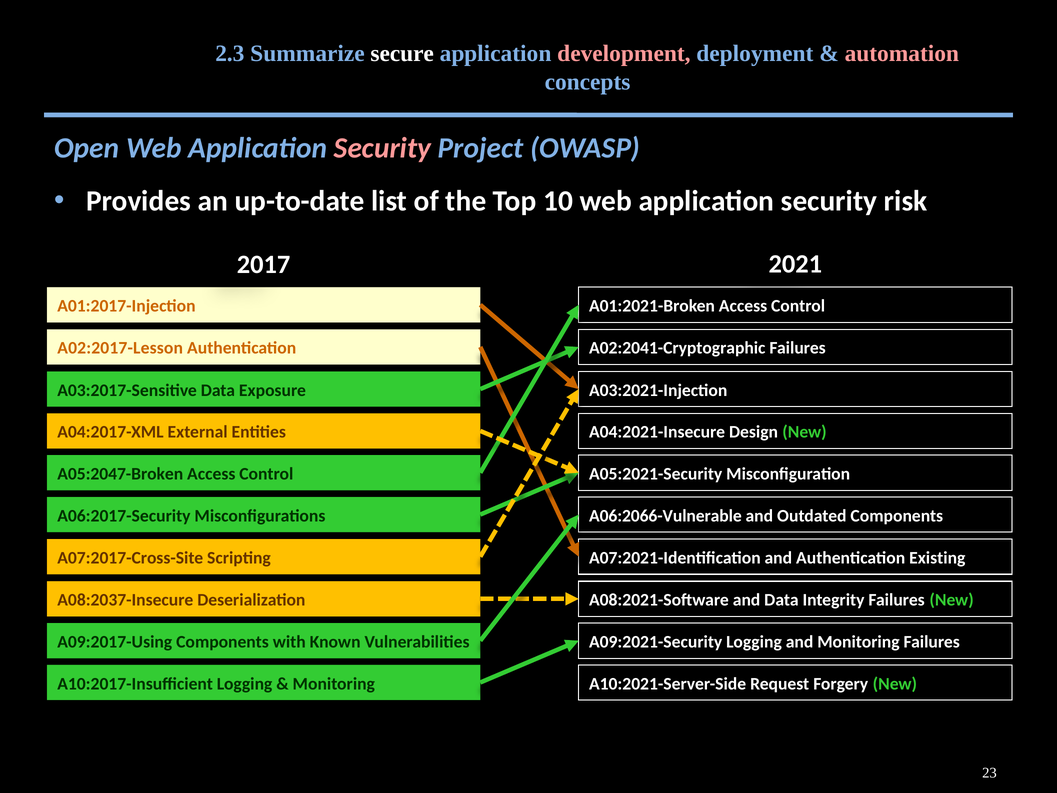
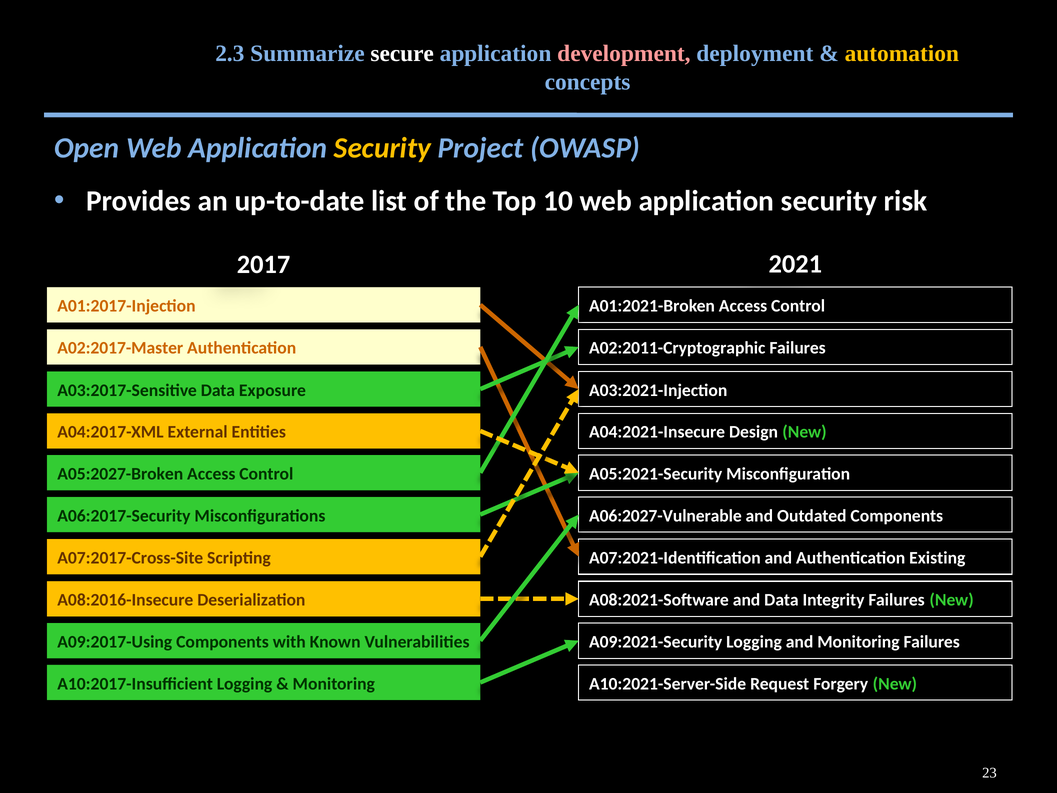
automation colour: pink -> yellow
Security at (382, 148) colour: pink -> yellow
A02:2017-Lesson: A02:2017-Lesson -> A02:2017-Master
A02:2041-Cryptographic: A02:2041-Cryptographic -> A02:2011-Cryptographic
A05:2047-Broken: A05:2047-Broken -> A05:2027-Broken
A06:2066-Vulnerable: A06:2066-Vulnerable -> A06:2027-Vulnerable
A08:2037-Insecure: A08:2037-Insecure -> A08:2016-Insecure
